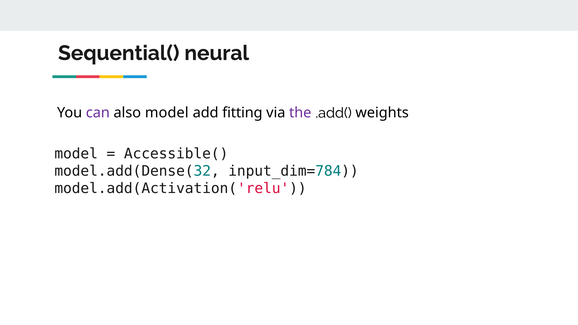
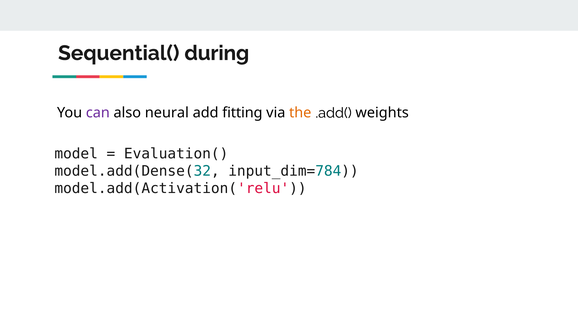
neural: neural -> during
also model: model -> neural
the colour: purple -> orange
Accessible(: Accessible( -> Evaluation(
